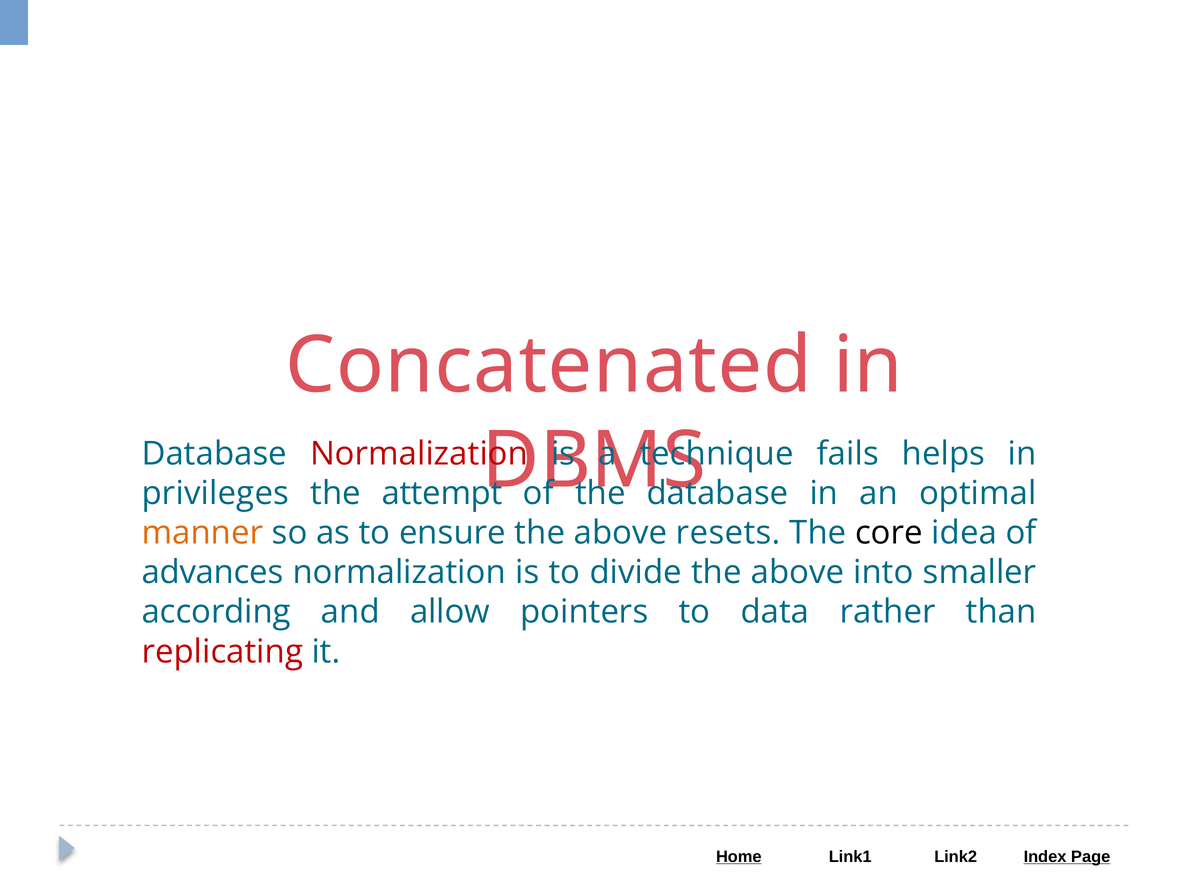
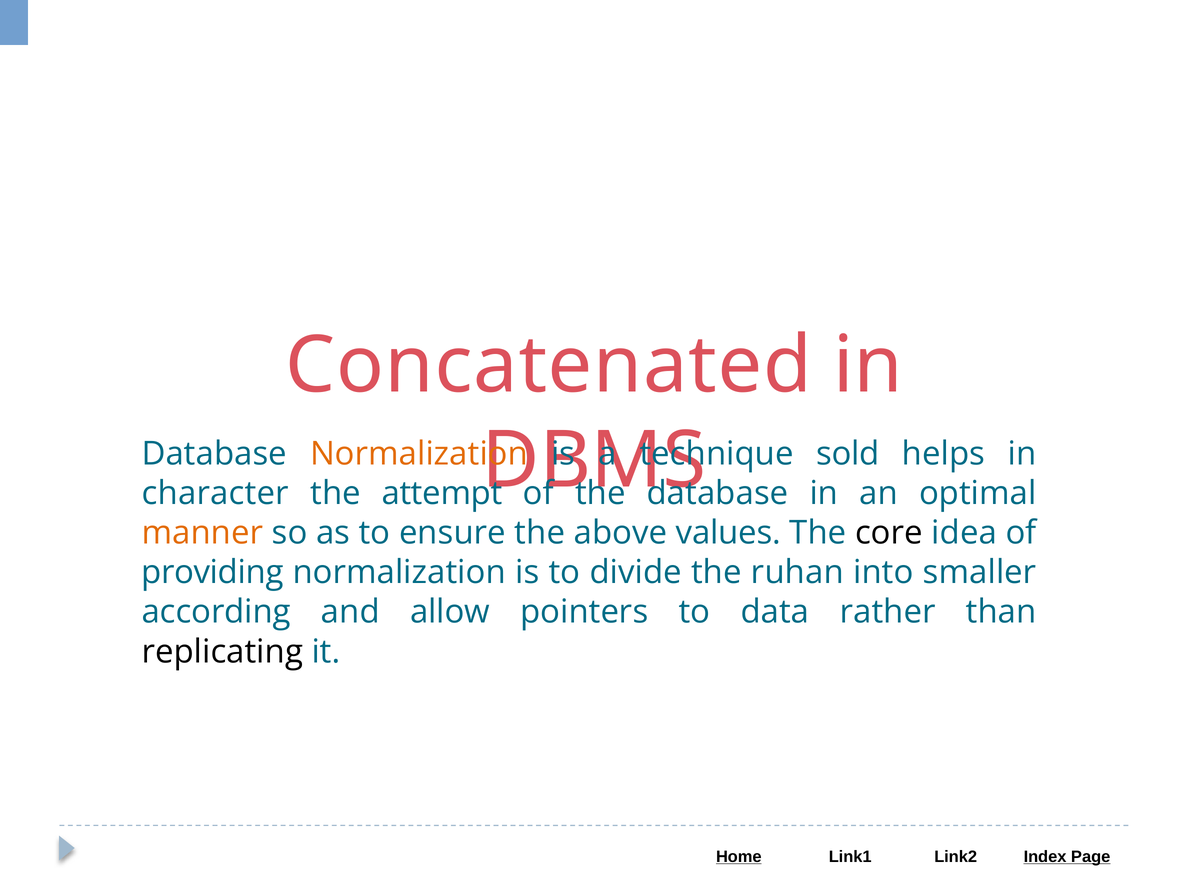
Normalization at (419, 454) colour: red -> orange
fails: fails -> sold
privileges: privileges -> character
resets: resets -> values
advances: advances -> providing
divide the above: above -> ruhan
replicating colour: red -> black
